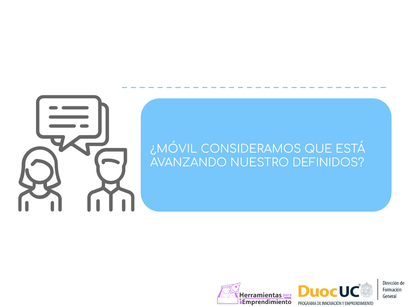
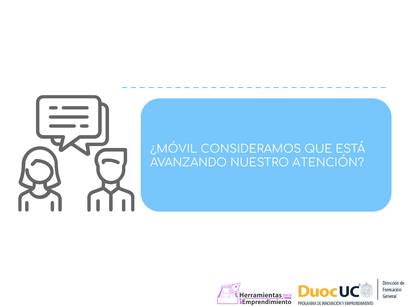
DEFINIDOS: DEFINIDOS -> ATENCIÓN
